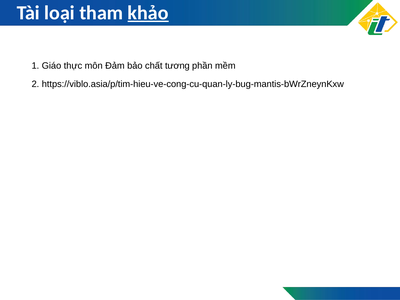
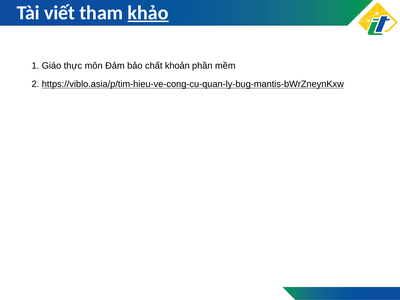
loại: loại -> viết
tương: tương -> khoản
https://viblo.asia/p/tim-hieu-ve-cong-cu-quan-ly-bug-mantis-bWrZneynKxw underline: none -> present
